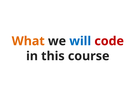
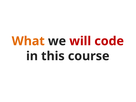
will colour: blue -> red
